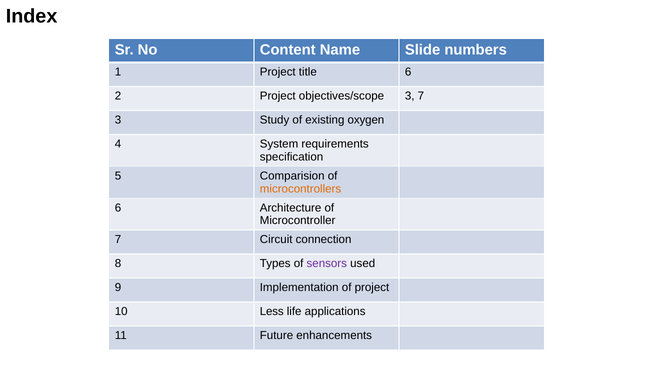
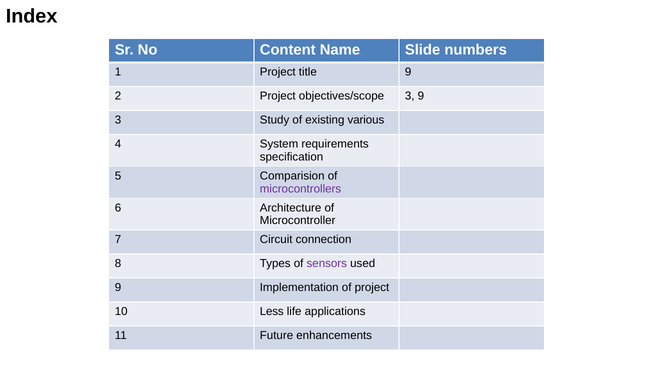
title 6: 6 -> 9
3 7: 7 -> 9
oxygen: oxygen -> various
microcontrollers colour: orange -> purple
